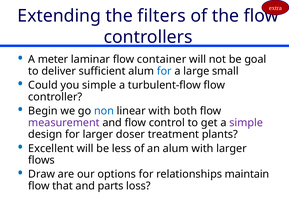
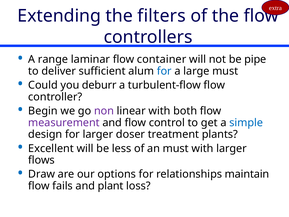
meter: meter -> range
goal: goal -> pipe
large small: small -> must
you simple: simple -> deburr
non colour: blue -> purple
simple at (246, 123) colour: purple -> blue
an alum: alum -> must
that: that -> fails
parts: parts -> plant
